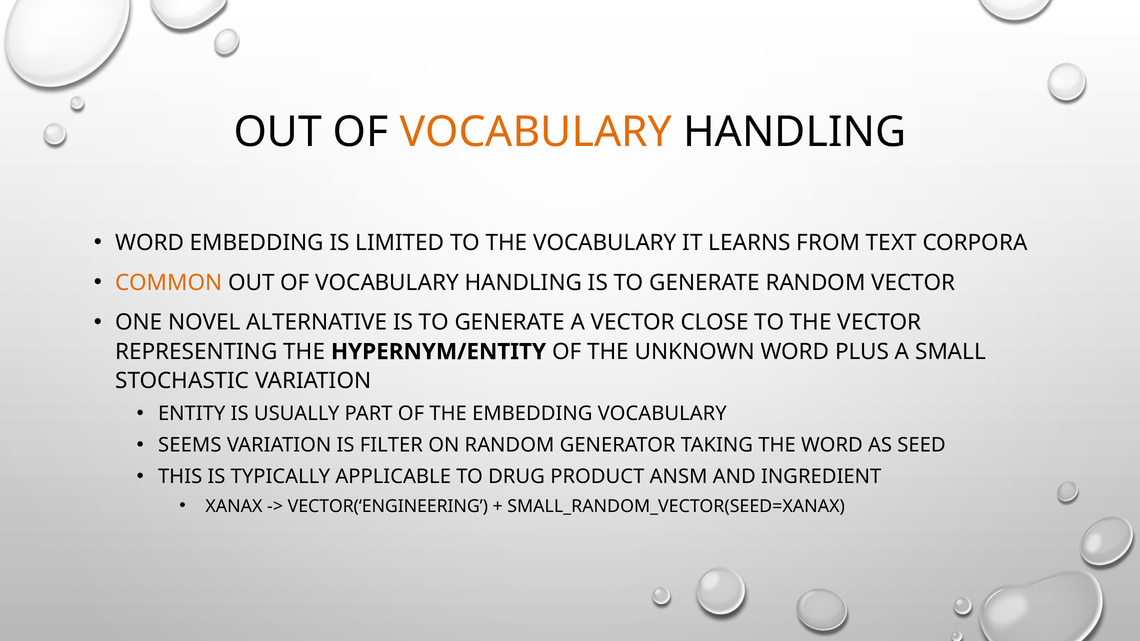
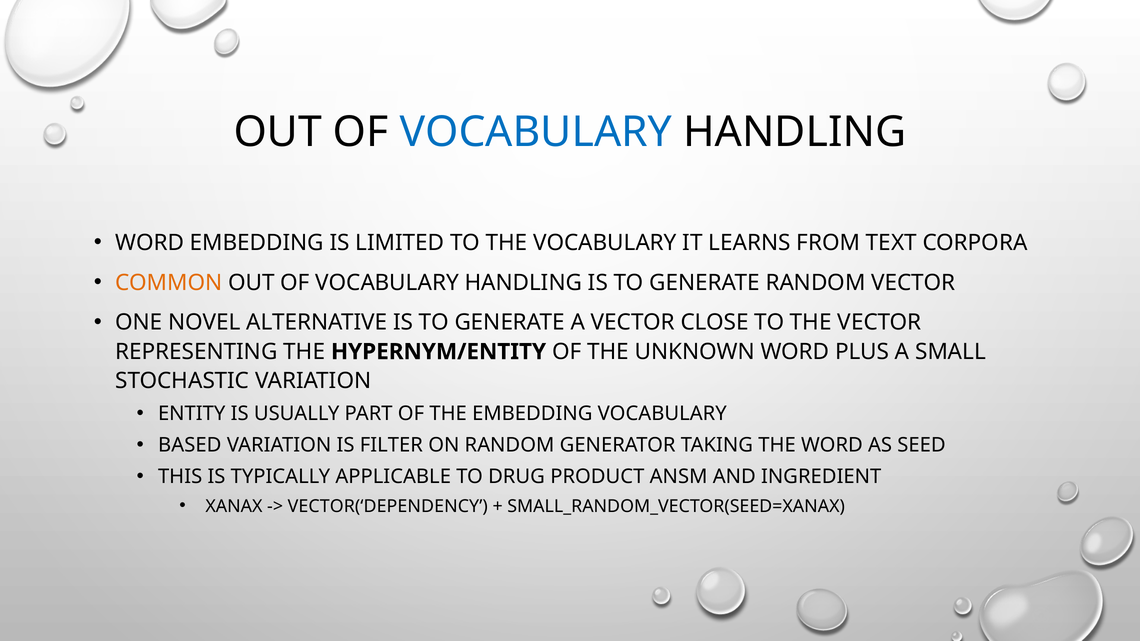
VOCABULARY at (536, 132) colour: orange -> blue
SEEMS: SEEMS -> BASED
VECTOR(‘ENGINEERING: VECTOR(‘ENGINEERING -> VECTOR(‘DEPENDENCY
